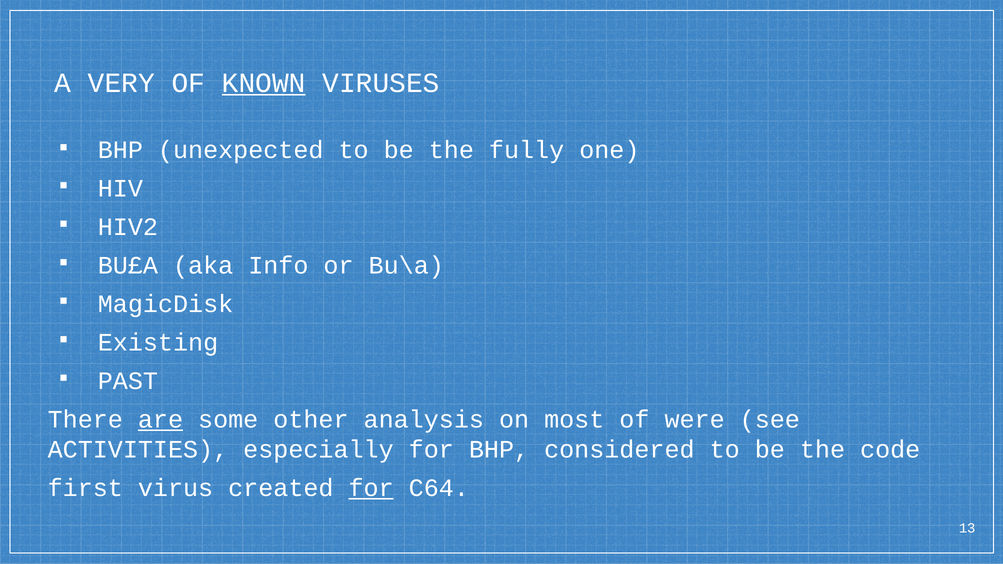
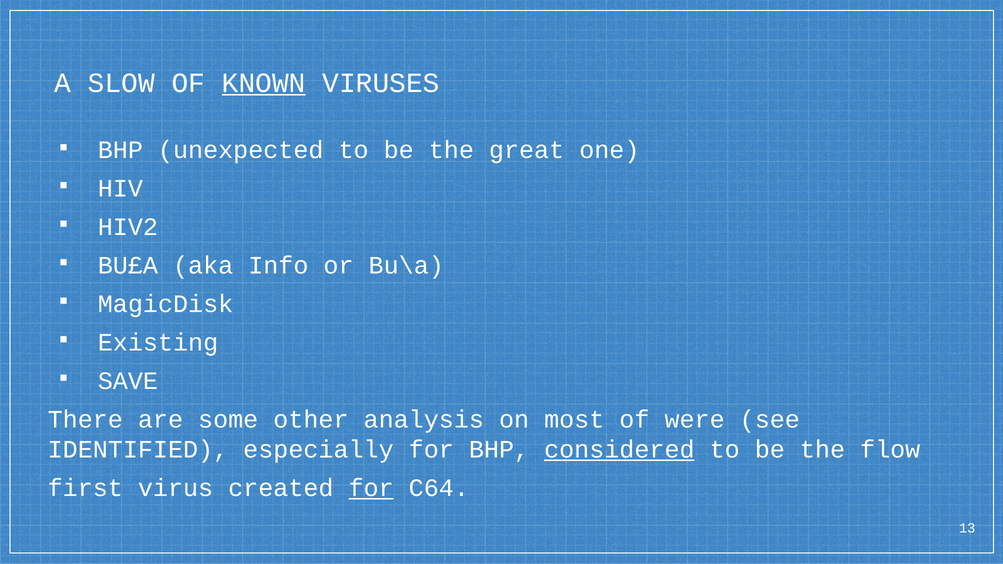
VERY: VERY -> SLOW
fully: fully -> great
PAST: PAST -> SAVE
are underline: present -> none
ACTIVITIES: ACTIVITIES -> IDENTIFIED
considered underline: none -> present
code: code -> flow
